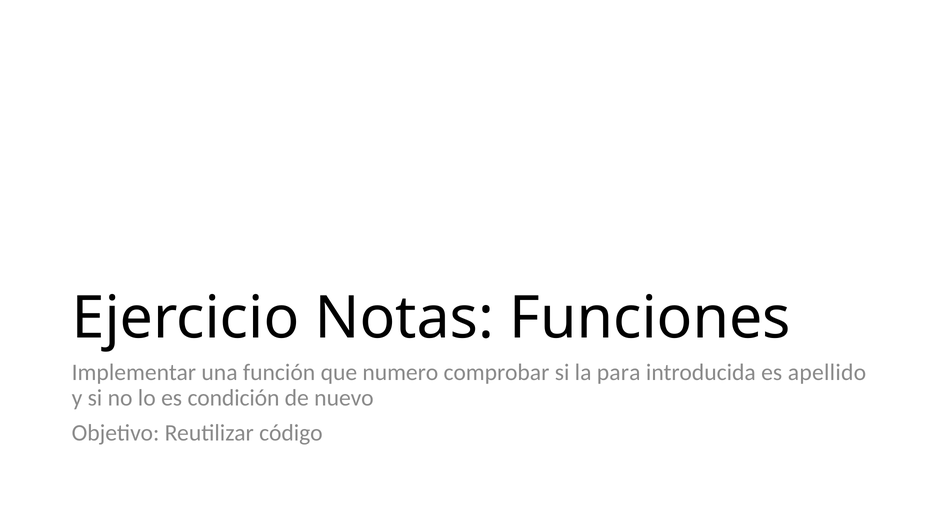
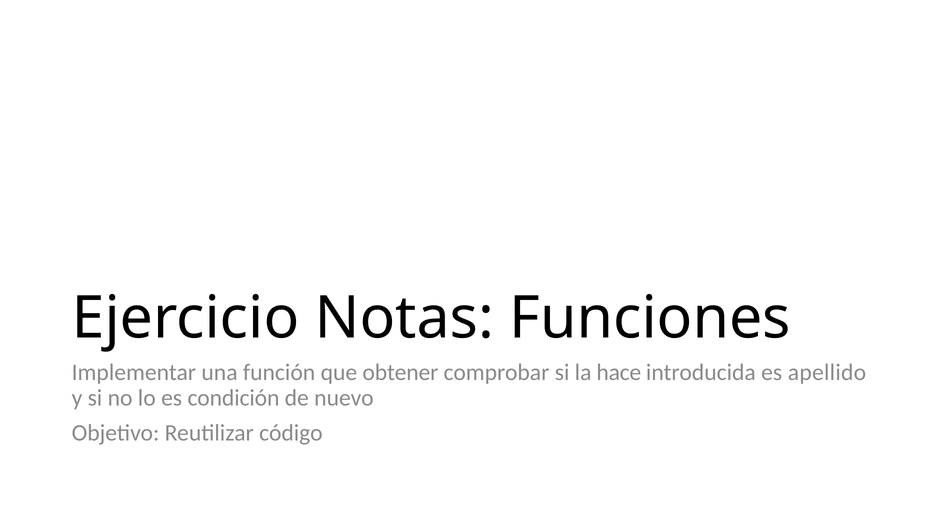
numero: numero -> obtener
para: para -> hace
